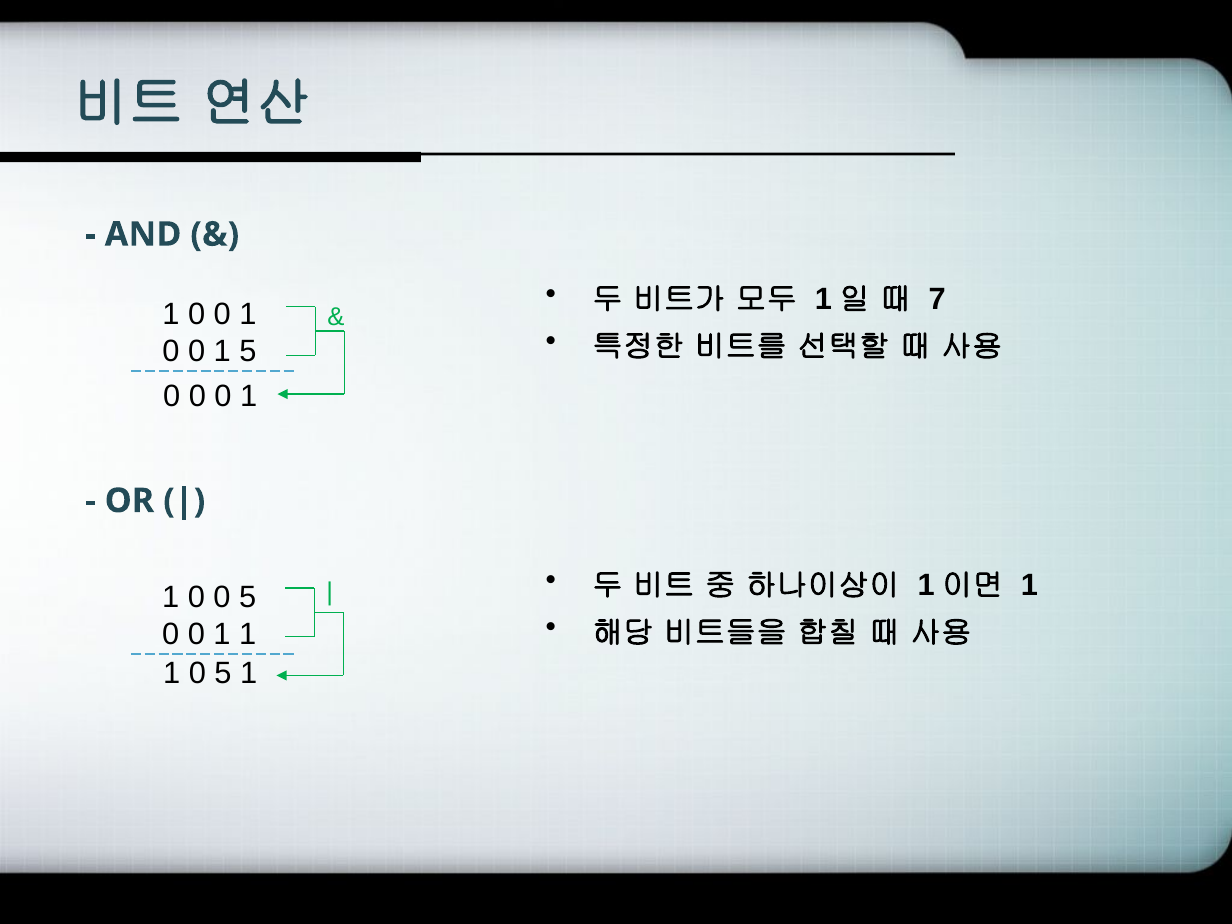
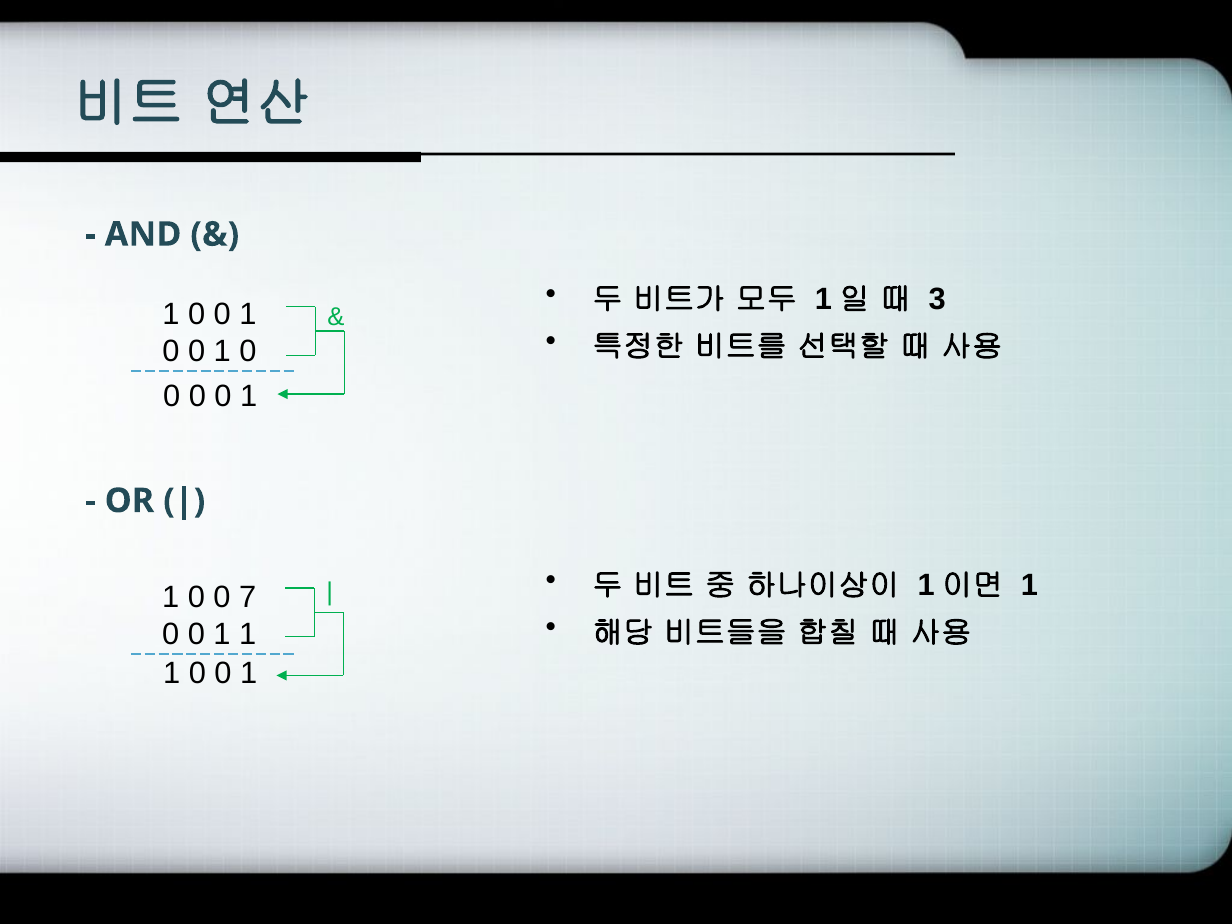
7: 7 -> 3
5 at (248, 351): 5 -> 0
0 0 5: 5 -> 7
5 at (223, 673): 5 -> 0
